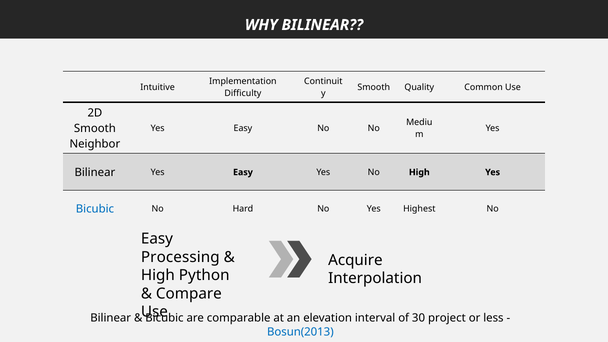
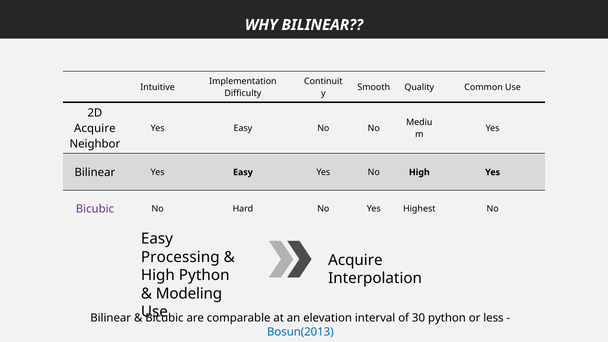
Smooth at (95, 128): Smooth -> Acquire
Bicubic at (95, 209) colour: blue -> purple
Compare: Compare -> Modeling
30 project: project -> python
